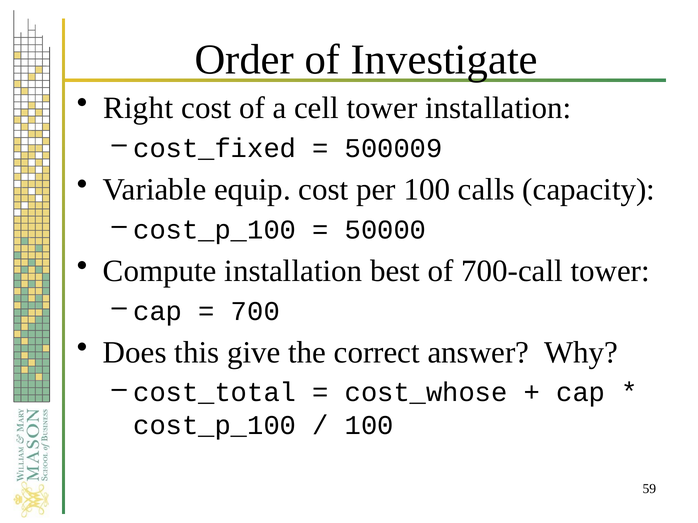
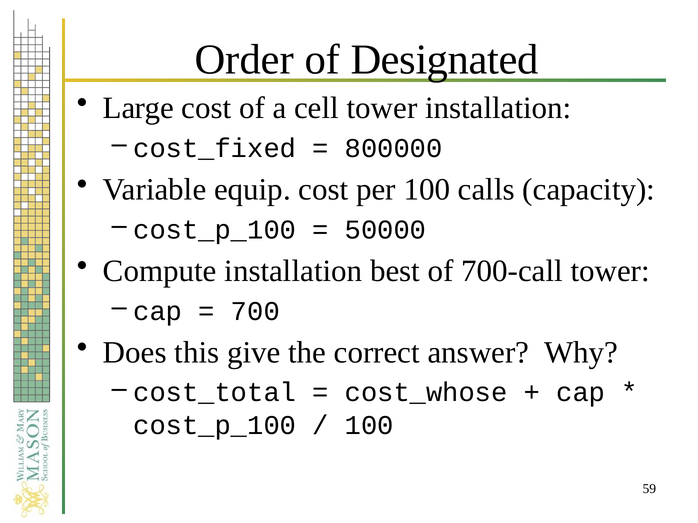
Investigate: Investigate -> Designated
Right: Right -> Large
500009: 500009 -> 800000
